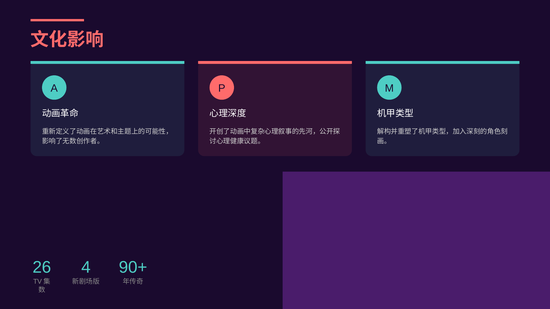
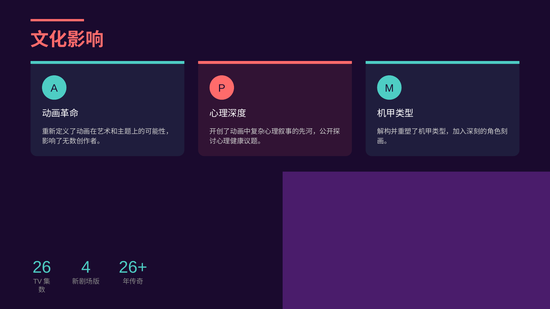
90+: 90+ -> 26+
